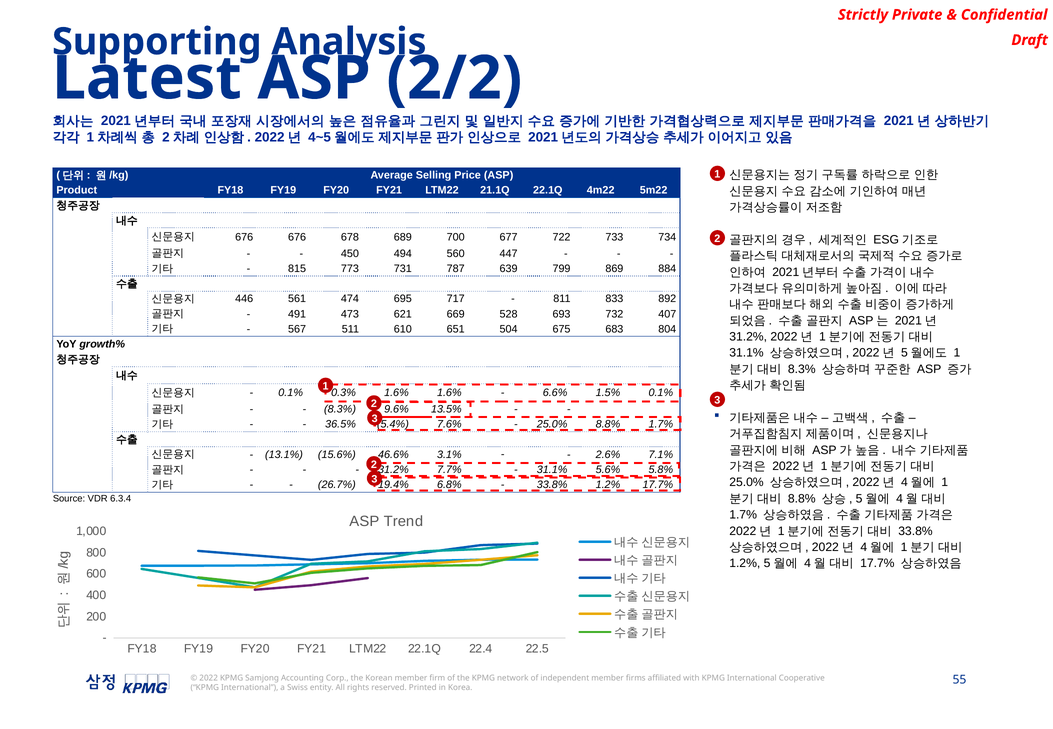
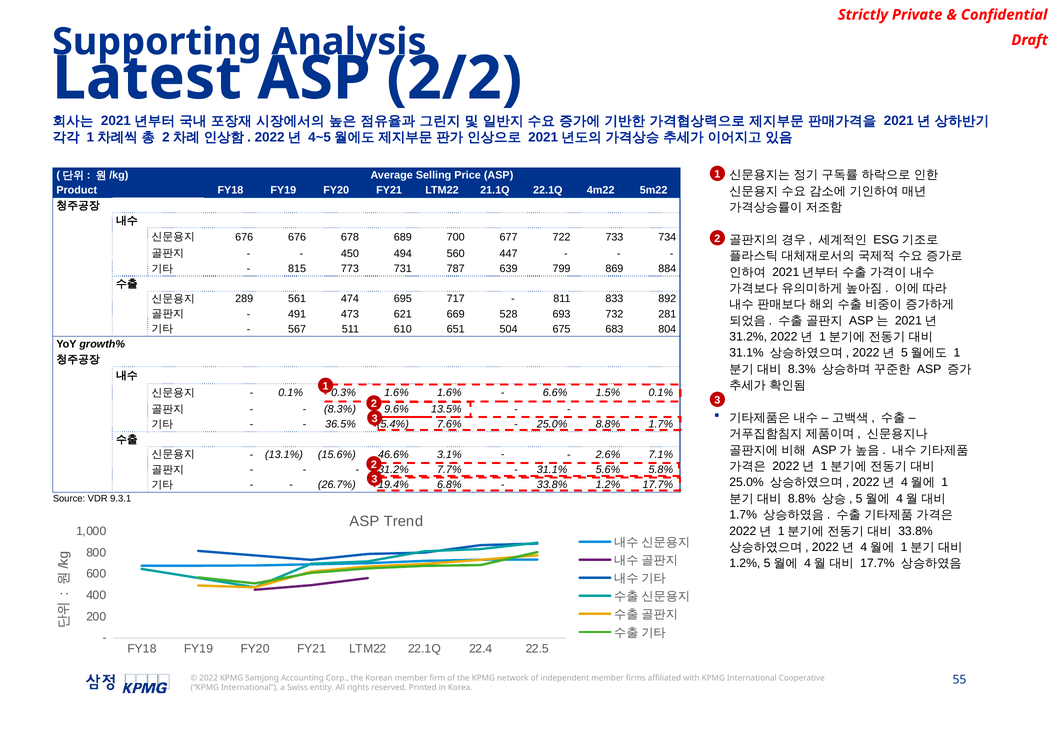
446: 446 -> 289
407: 407 -> 281
6.3.4: 6.3.4 -> 9.3.1
